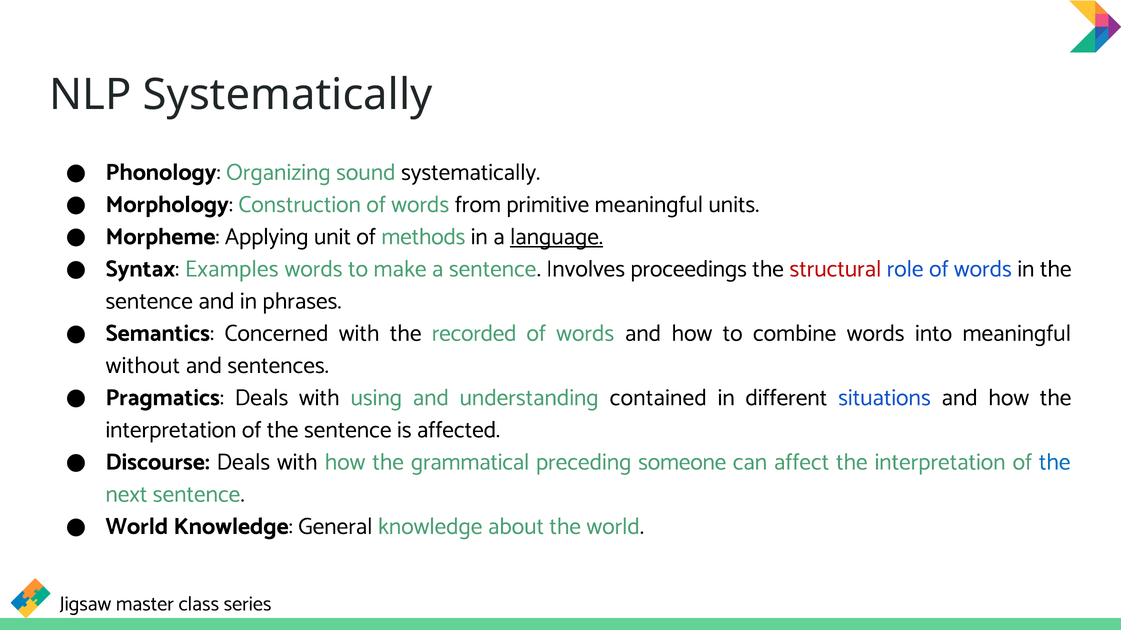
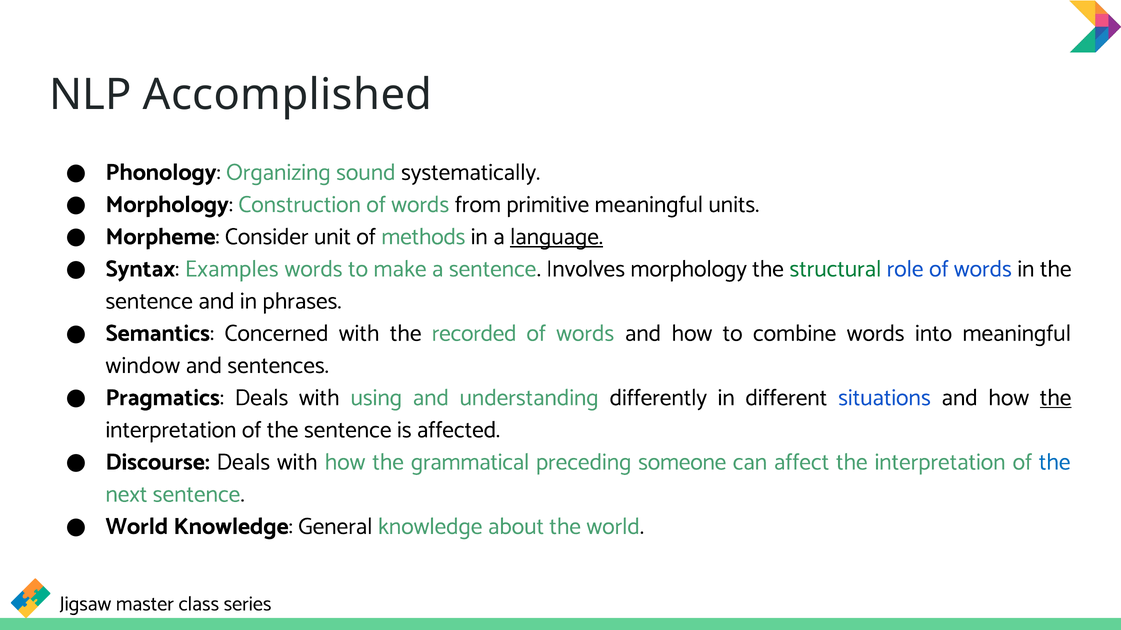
NLP Systematically: Systematically -> Accomplished
Applying: Applying -> Consider
Involves proceedings: proceedings -> morphology
structural colour: red -> green
without: without -> window
contained: contained -> differently
the at (1056, 398) underline: none -> present
